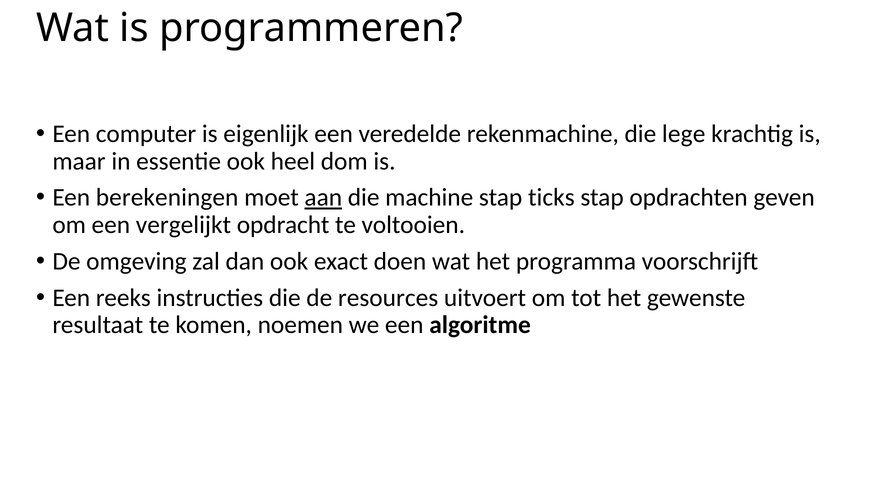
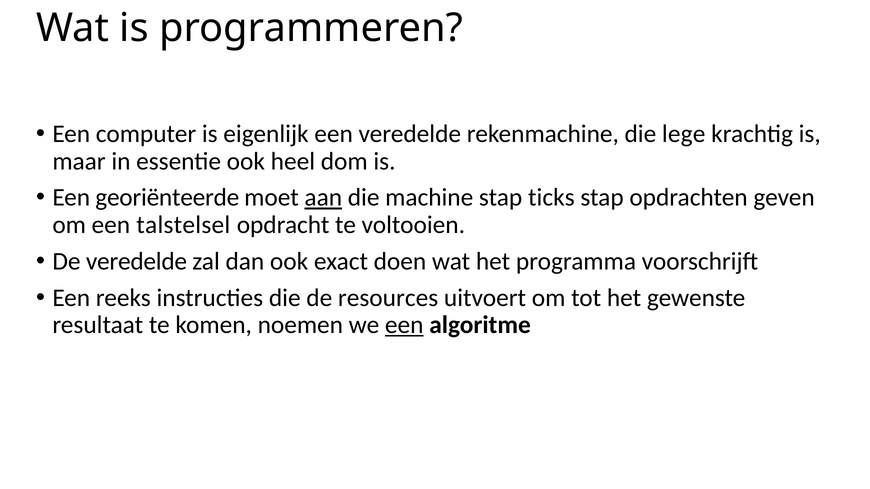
berekeningen: berekeningen -> georiënteerde
vergelijkt: vergelijkt -> talstelsel
De omgeving: omgeving -> veredelde
een at (404, 325) underline: none -> present
